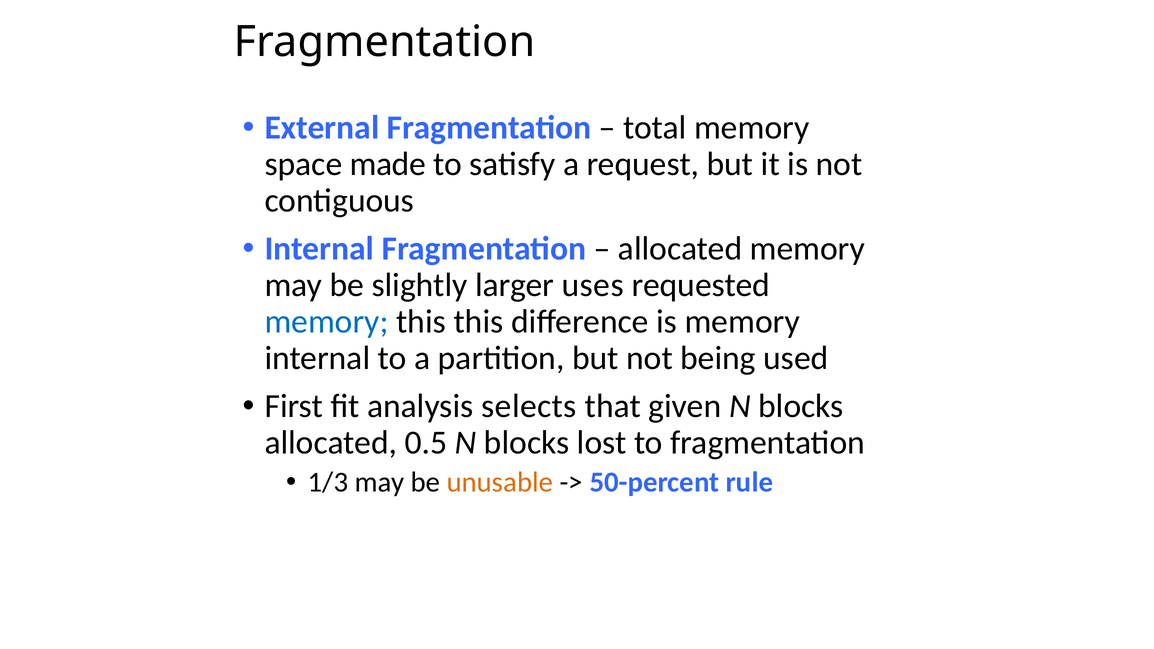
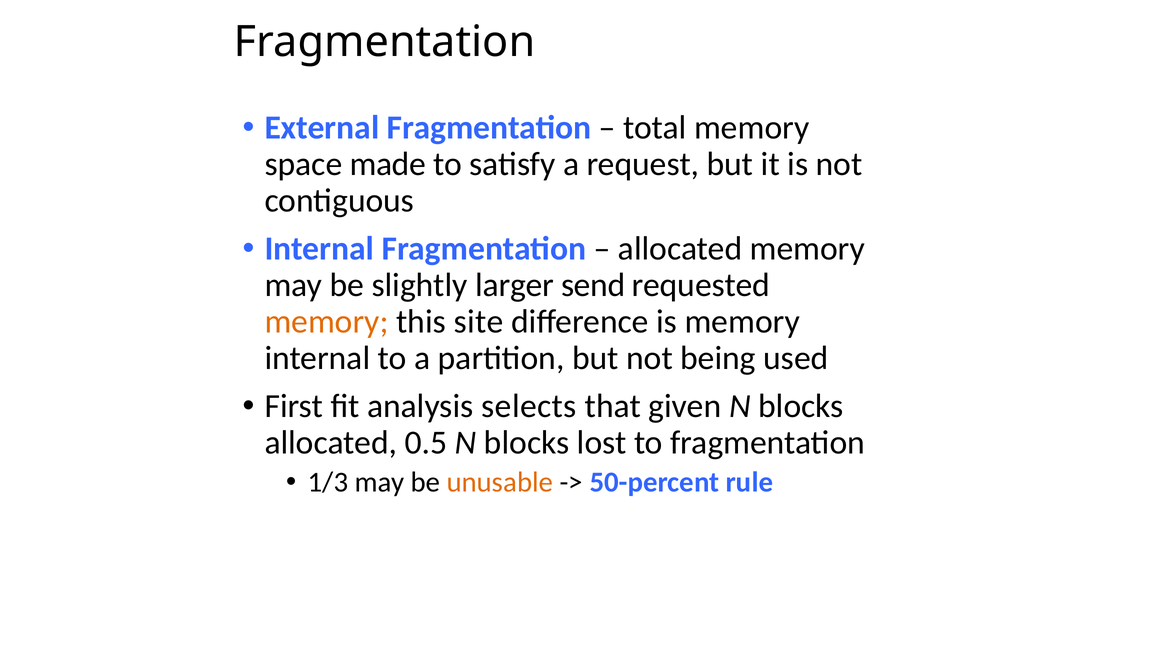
uses: uses -> send
memory at (327, 322) colour: blue -> orange
this this: this -> site
